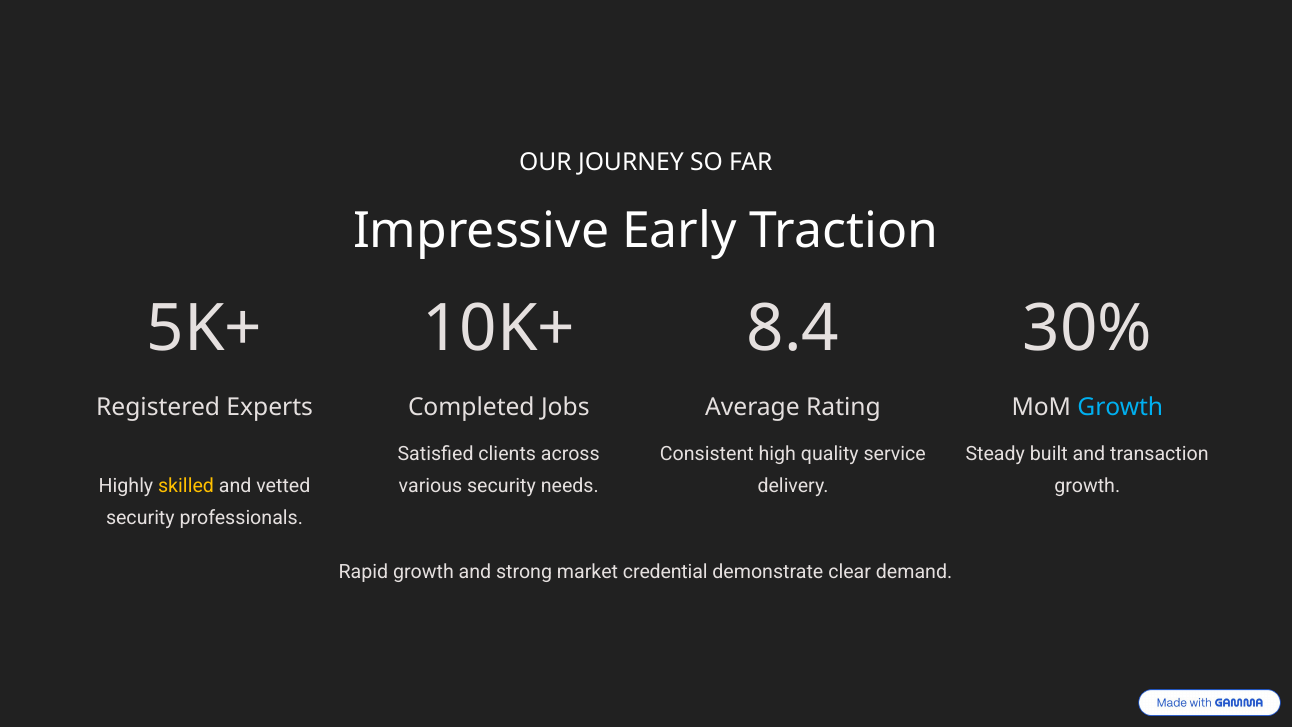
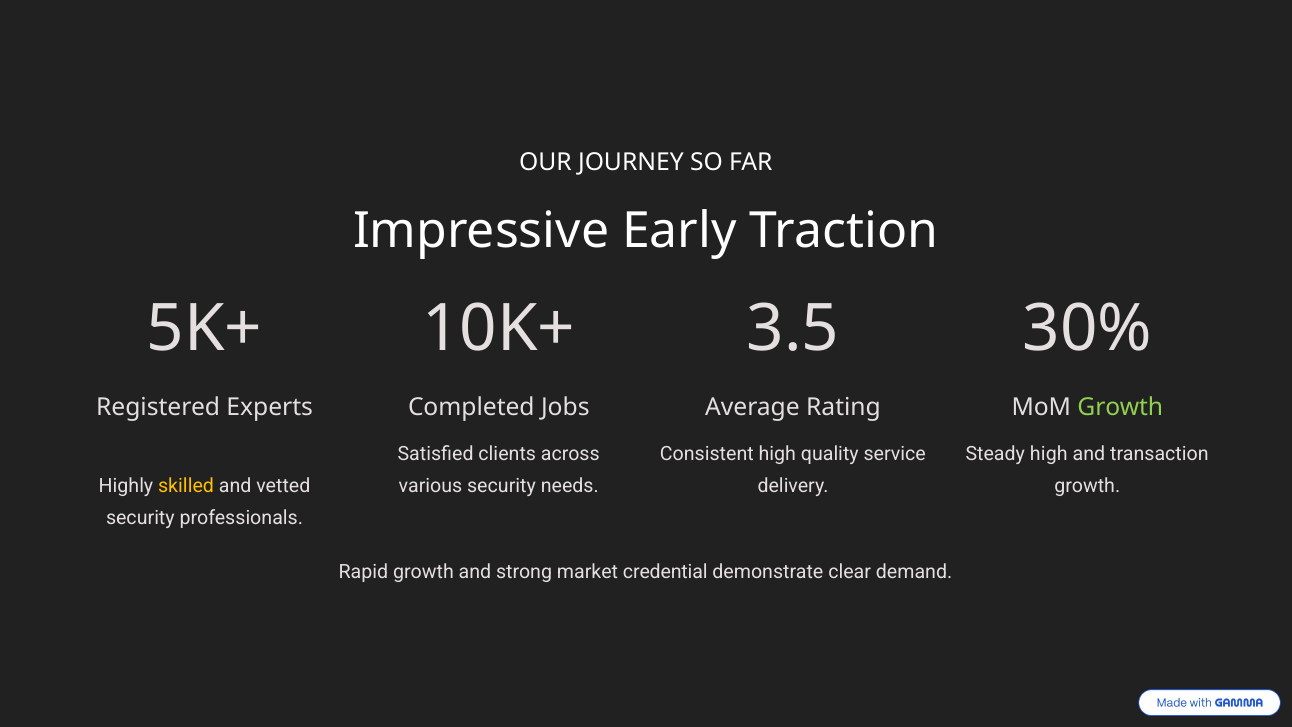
8.4: 8.4 -> 3.5
Growth at (1120, 407) colour: light blue -> light green
Steady built: built -> high
